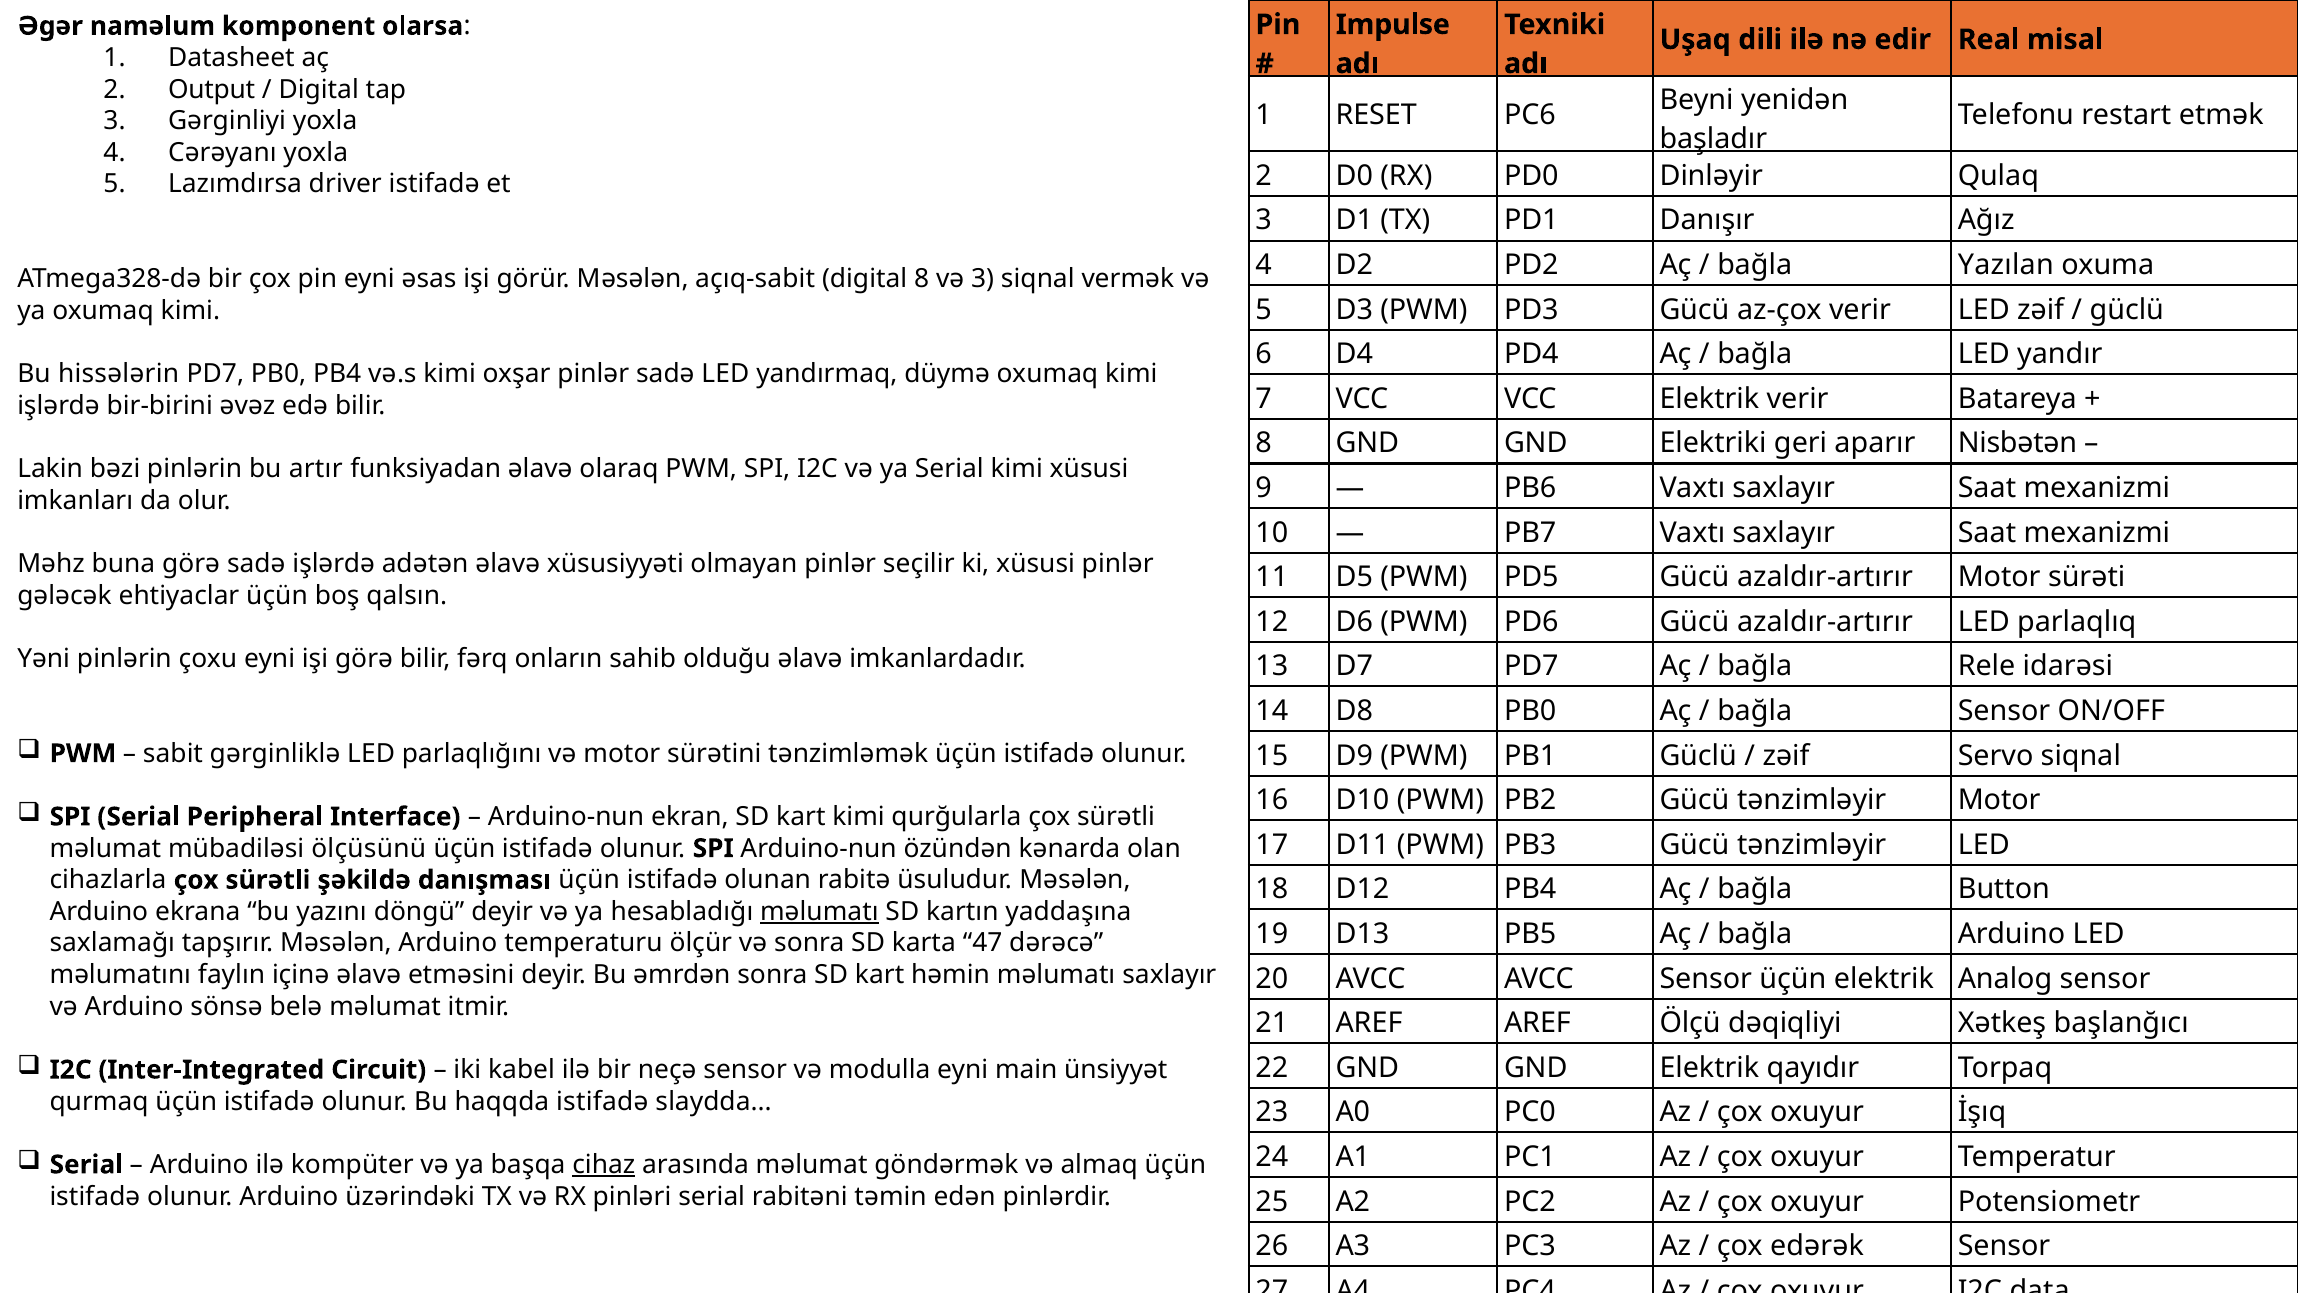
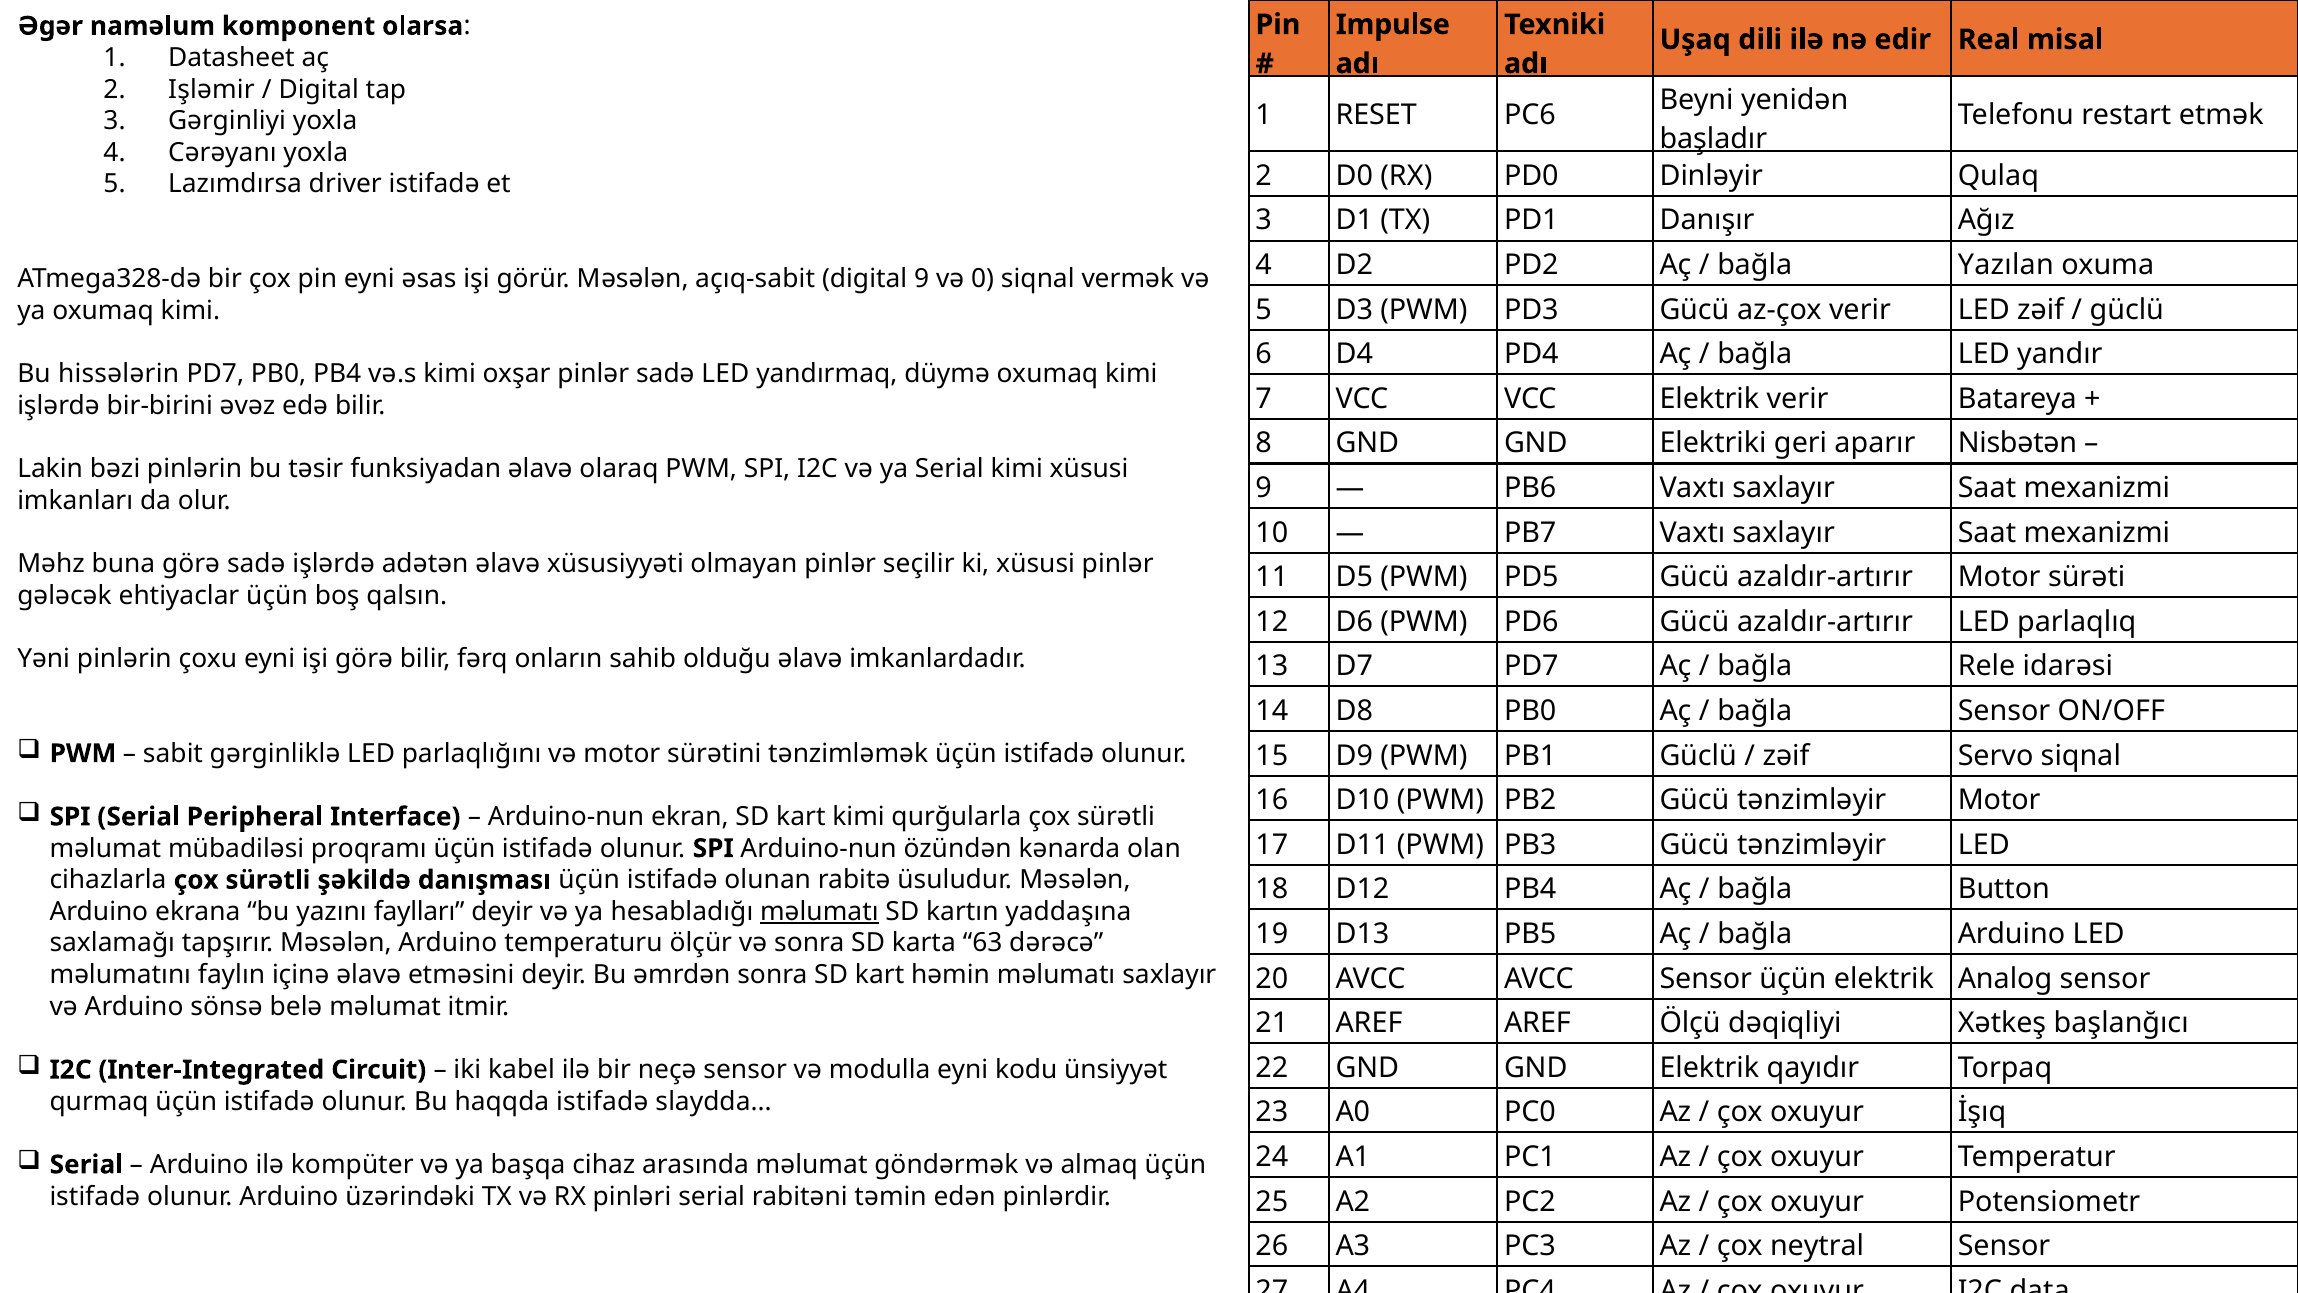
Output: Output -> Işləmir
digital 8: 8 -> 9
və 3: 3 -> 0
artır: artır -> təsir
ölçüsünü: ölçüsünü -> proqramı
döngü: döngü -> faylları
47: 47 -> 63
main: main -> kodu
cihaz underline: present -> none
edərək: edərək -> neytral
